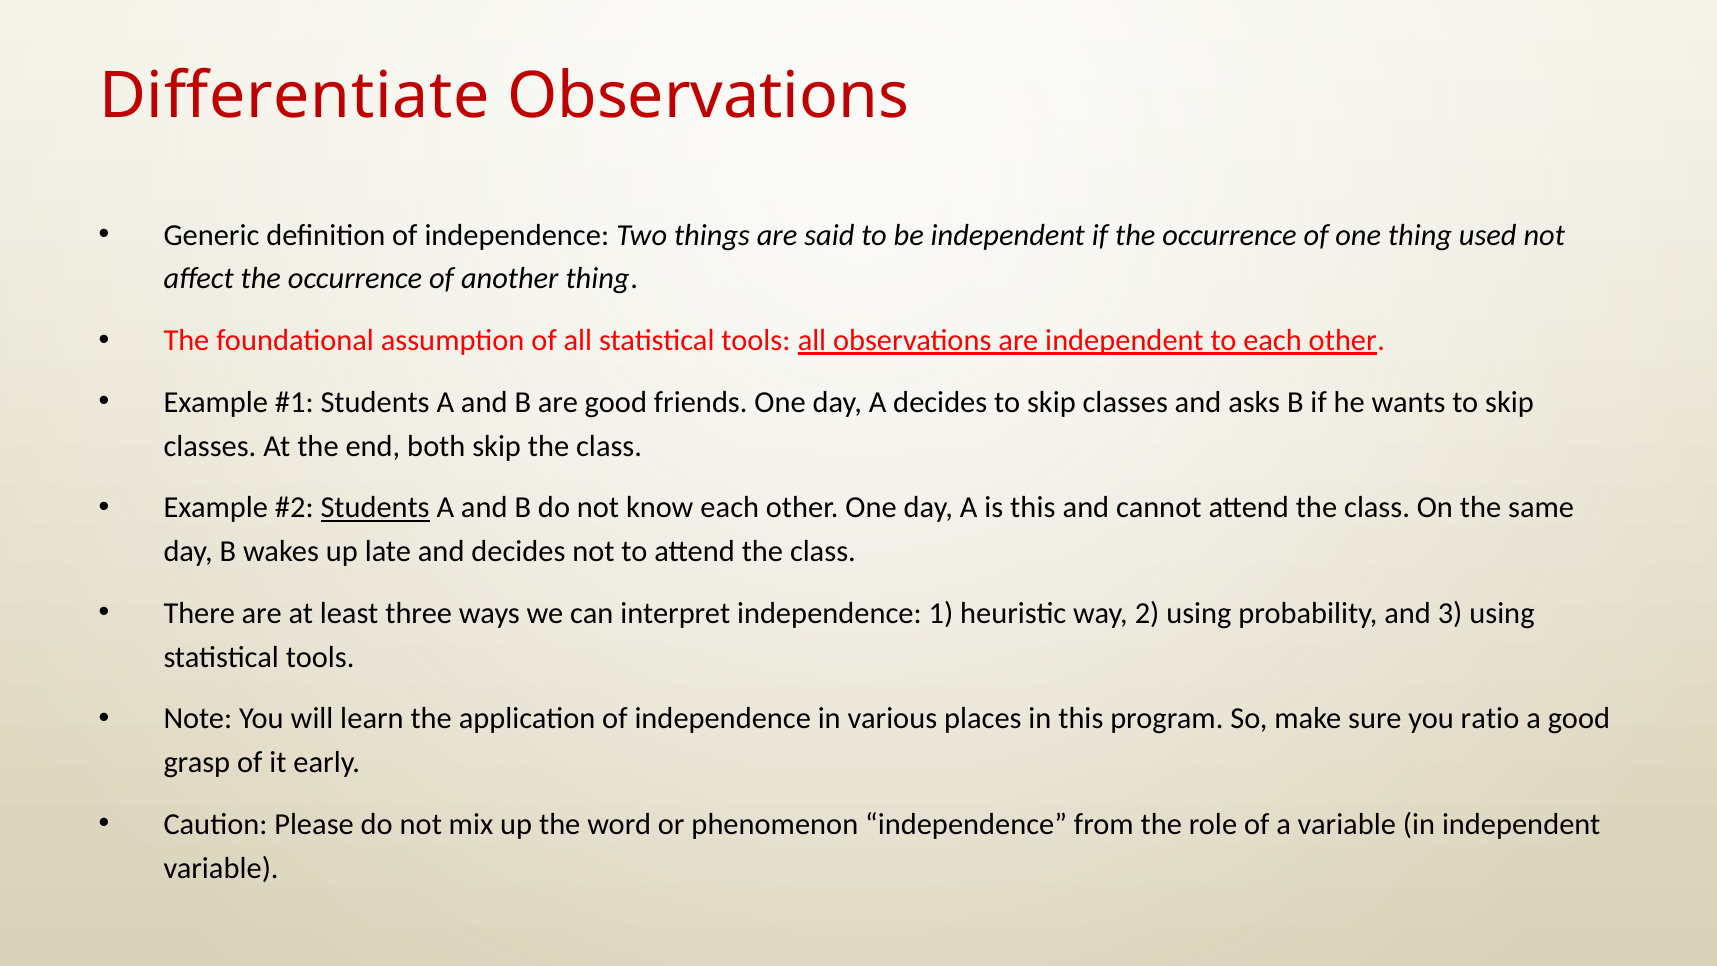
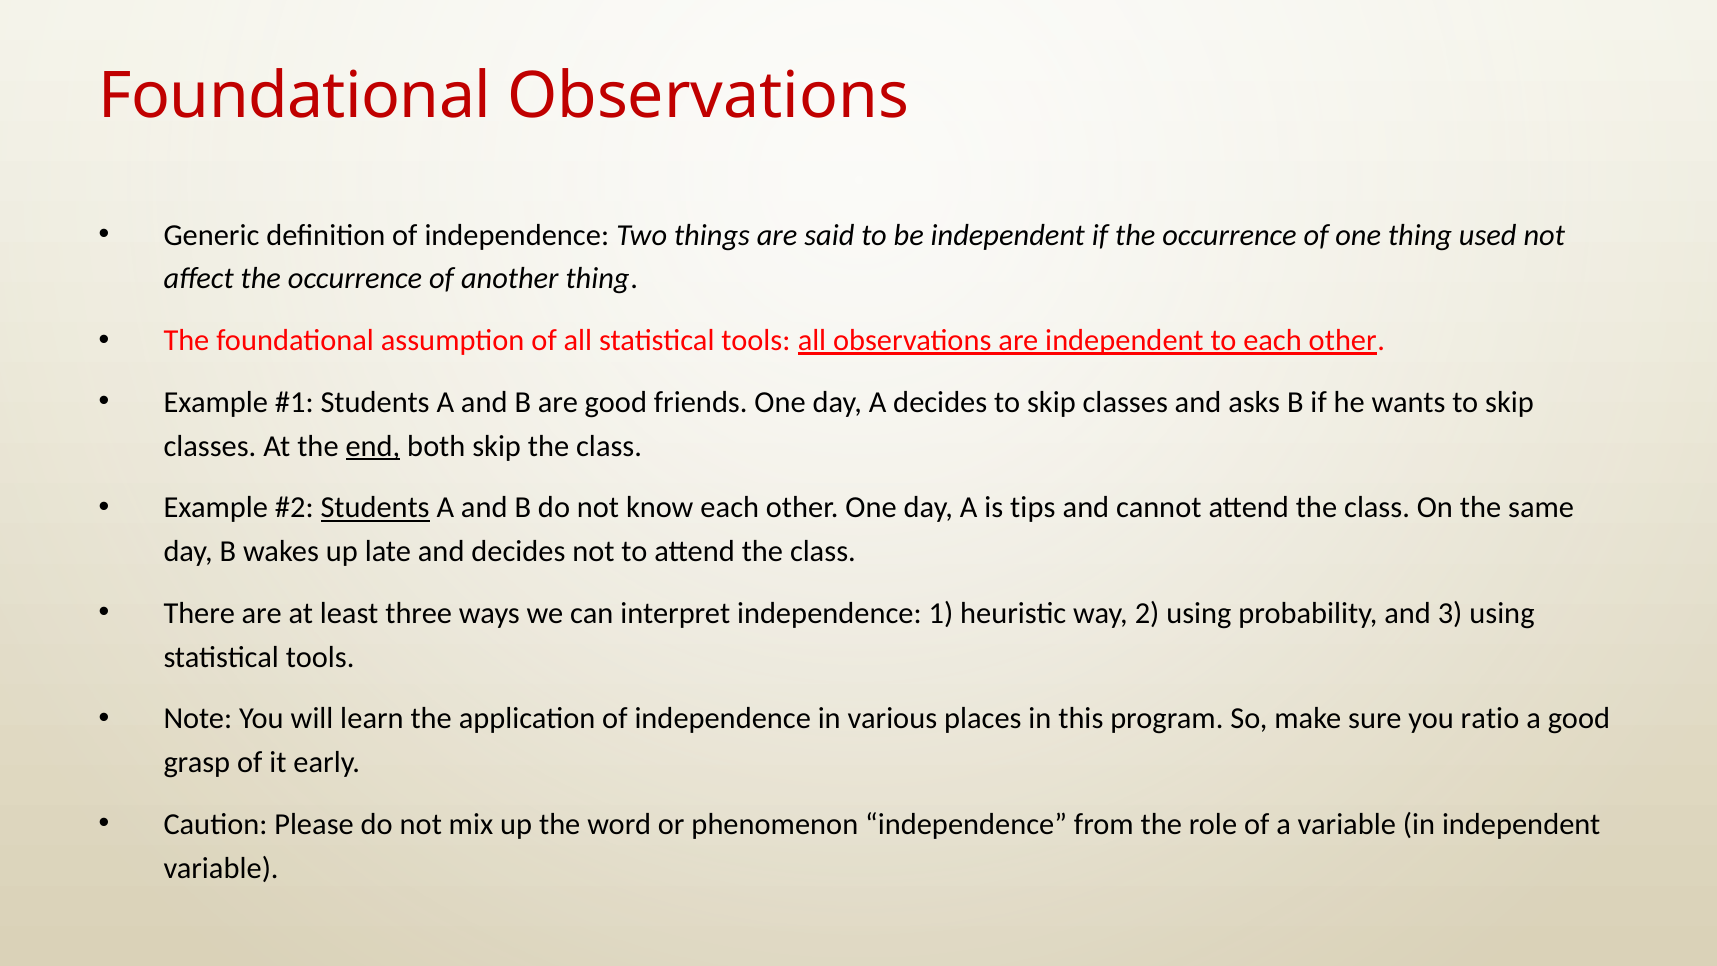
Differentiate at (294, 96): Differentiate -> Foundational
end underline: none -> present
is this: this -> tips
